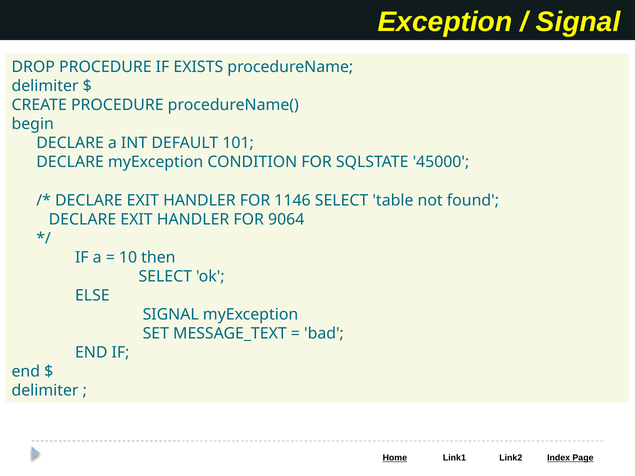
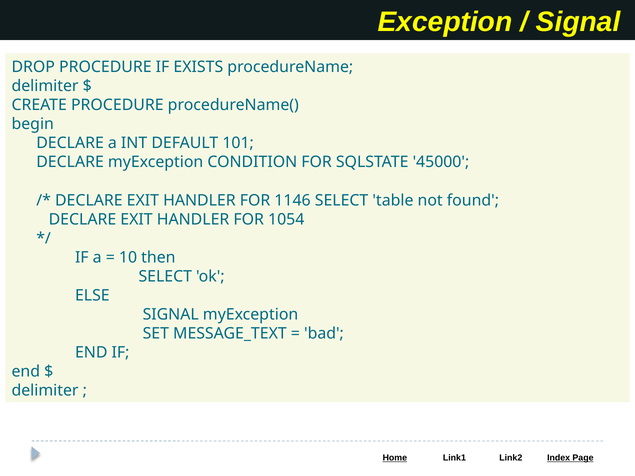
9064: 9064 -> 1054
